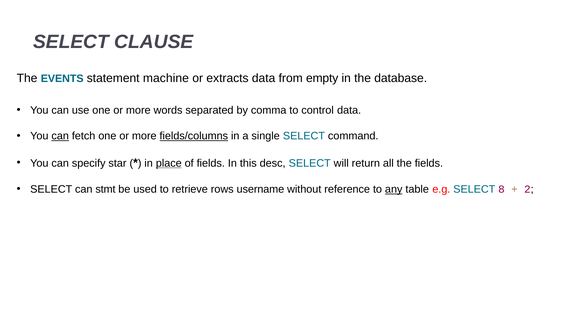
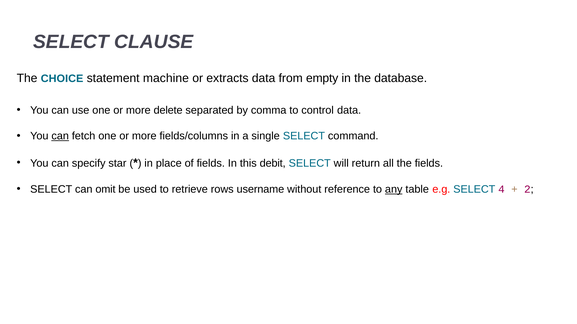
EVENTS: EVENTS -> CHOICE
words: words -> delete
fields/columns underline: present -> none
place underline: present -> none
desc: desc -> debit
stmt: stmt -> omit
8: 8 -> 4
